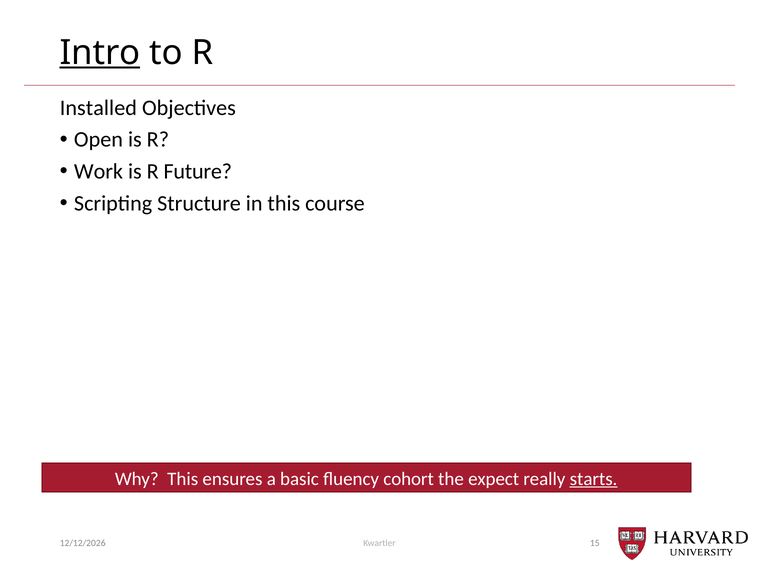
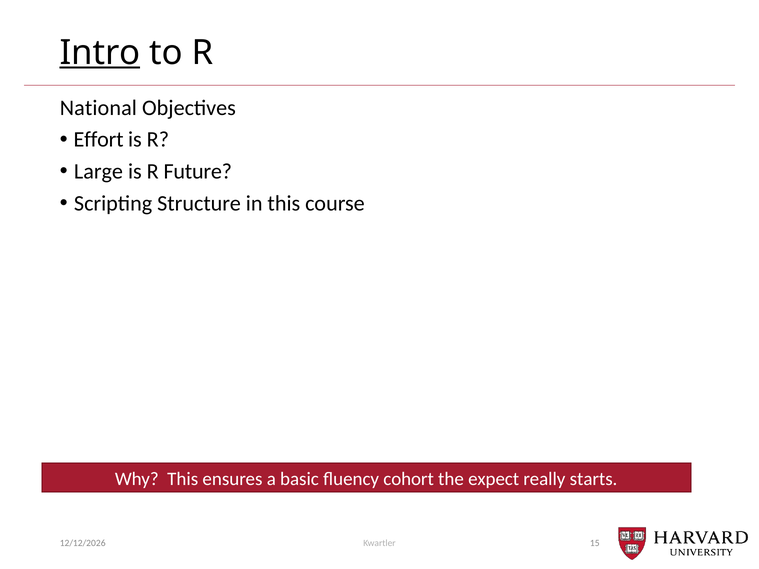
Installed: Installed -> National
Open: Open -> Effort
Work: Work -> Large
starts underline: present -> none
